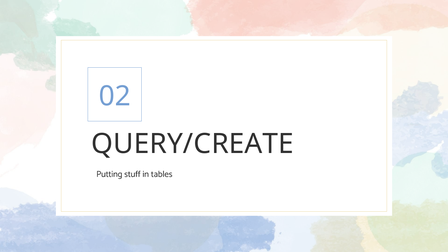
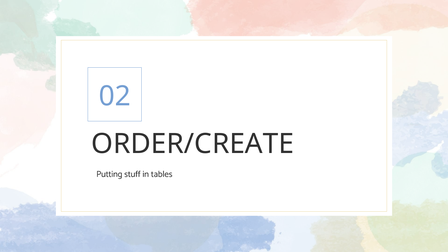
QUERY/CREATE: QUERY/CREATE -> ORDER/CREATE
